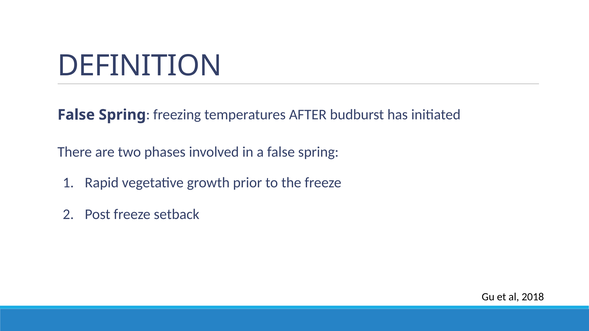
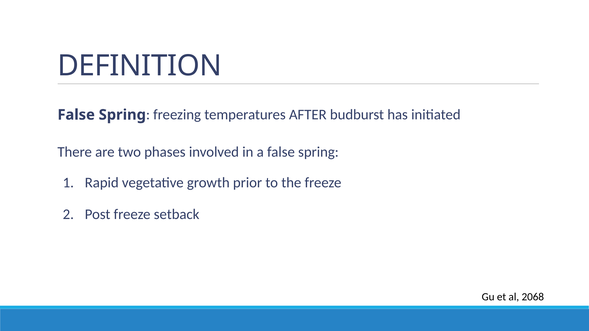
2018: 2018 -> 2068
